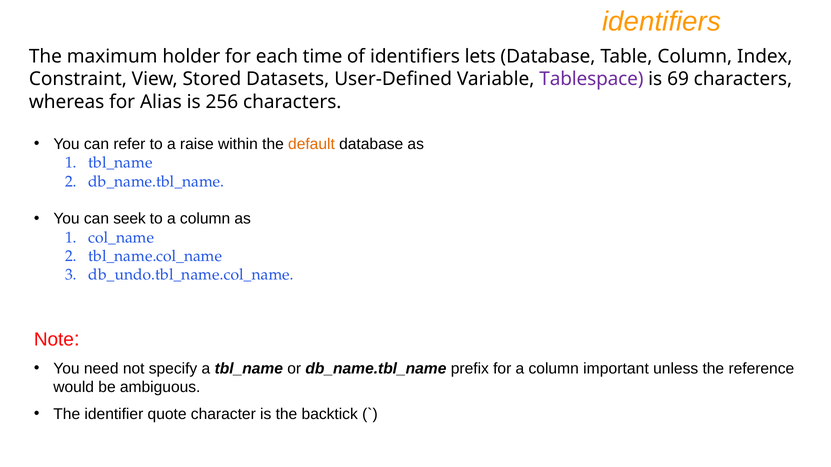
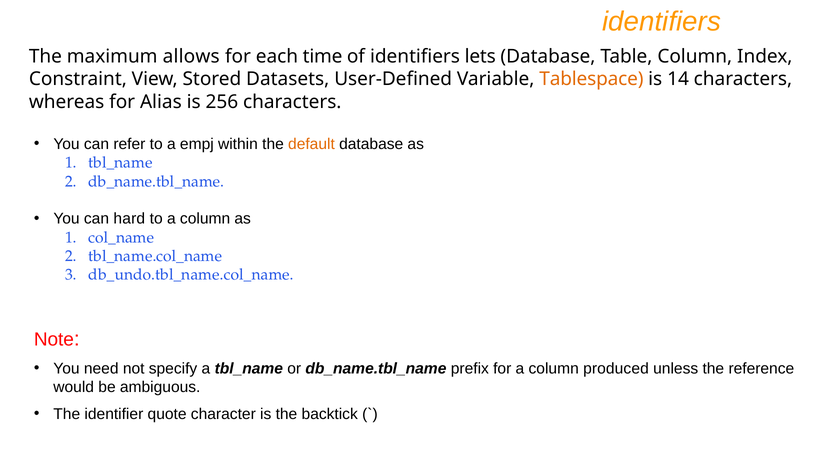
holder: holder -> allows
Tablespace colour: purple -> orange
69: 69 -> 14
raise: raise -> empj
seek: seek -> hard
important: important -> produced
